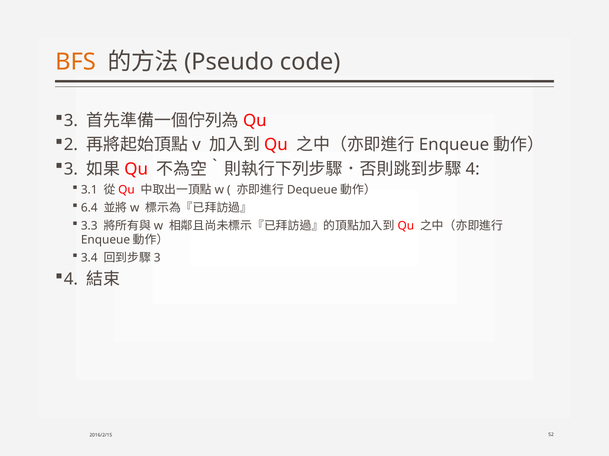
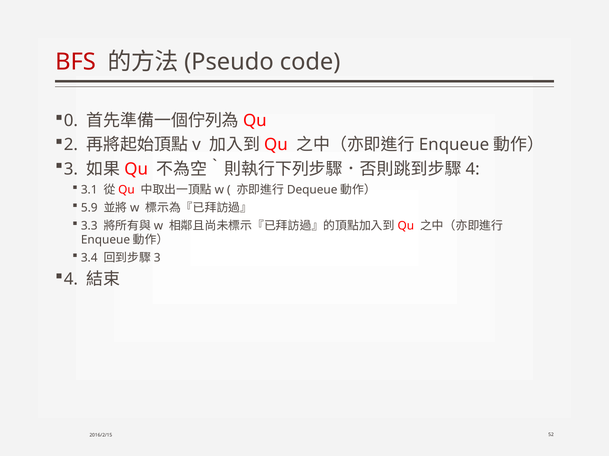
BFS colour: orange -> red
3 at (71, 121): 3 -> 0
6.4: 6.4 -> 5.9
